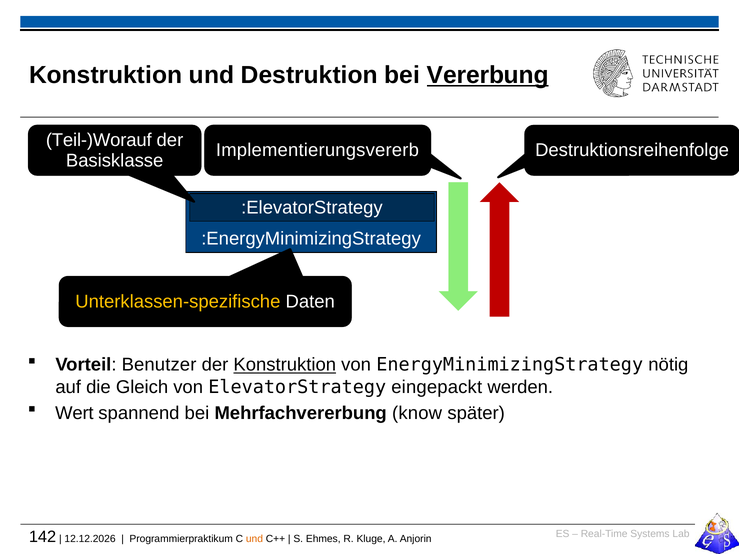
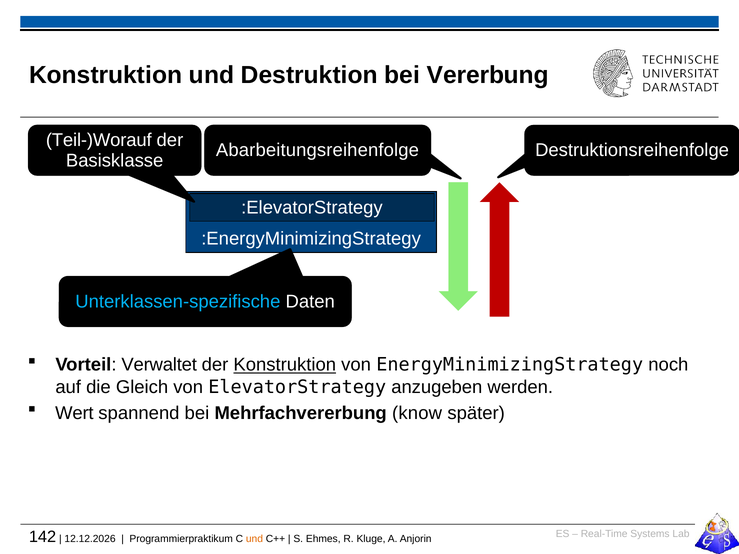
Vererbung underline: present -> none
Implementierungsvererb: Implementierungsvererb -> Abarbeitungsreihenfolge
Unterklassen-spezifische colour: yellow -> light blue
Benutzer: Benutzer -> Verwaltet
nötig: nötig -> noch
eingepackt: eingepackt -> anzugeben
